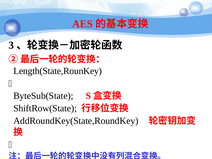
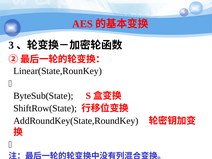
Length(State,RounKey: Length(State,RounKey -> Linear(State,RounKey
